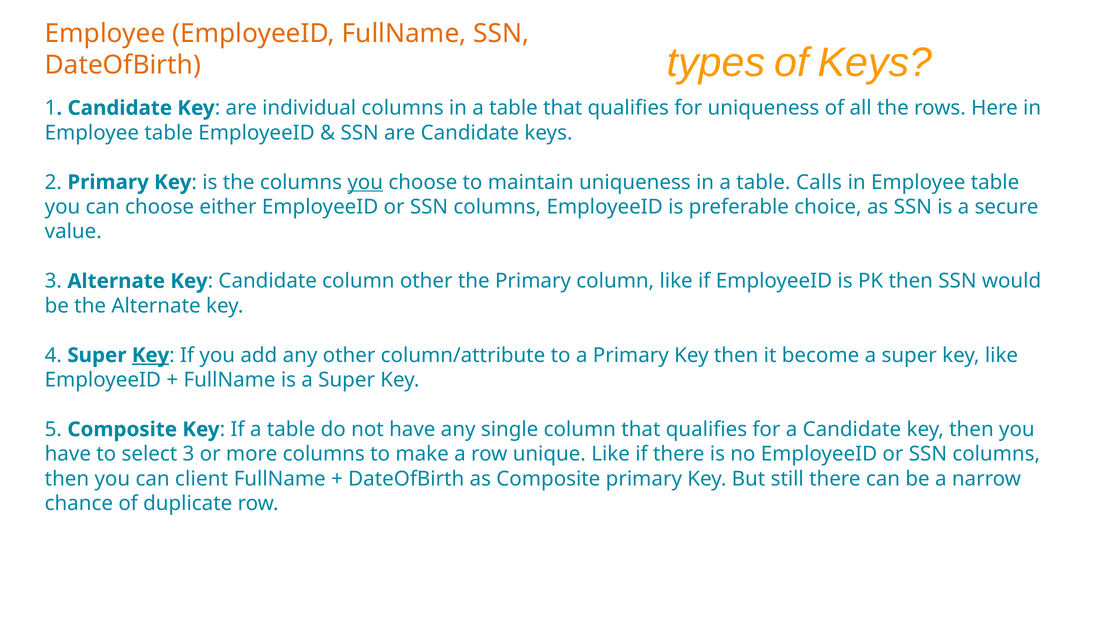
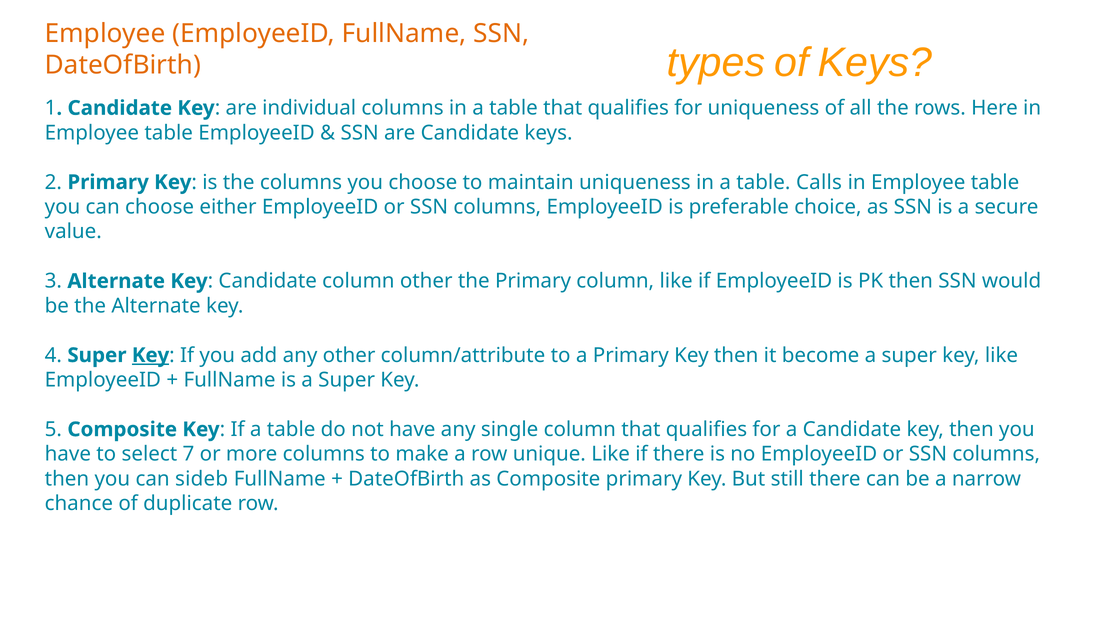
you at (365, 182) underline: present -> none
select 3: 3 -> 7
client: client -> sideb
